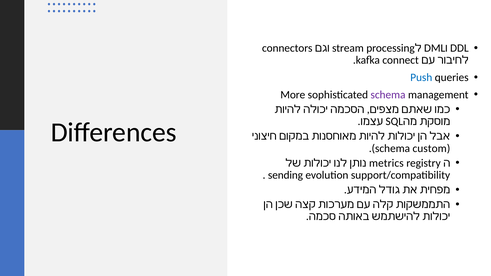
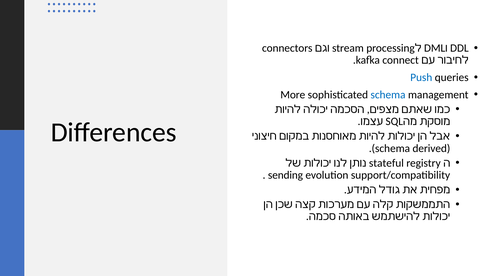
schema at (388, 95) colour: purple -> blue
custom: custom -> derived
metrics: metrics -> stateful
